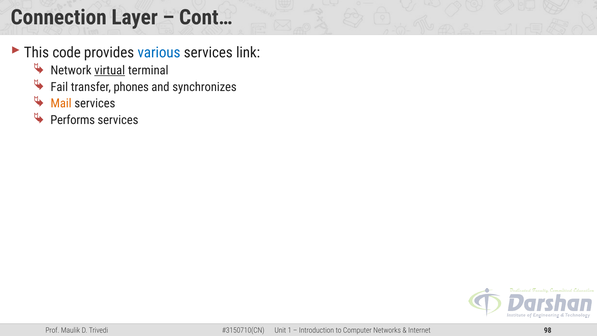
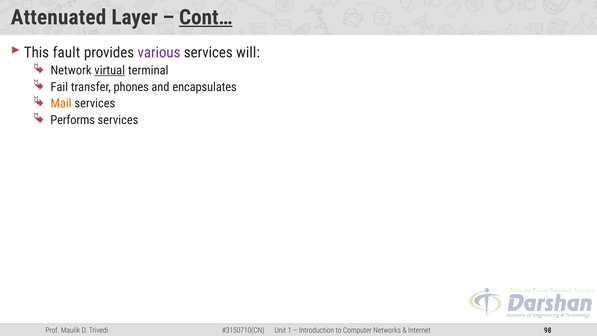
Connection: Connection -> Attenuated
Cont… underline: none -> present
code: code -> fault
various colour: blue -> purple
link: link -> will
synchronizes: synchronizes -> encapsulates
